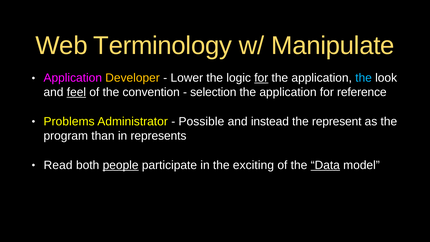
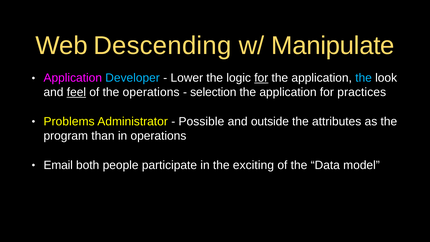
Terminology: Terminology -> Descending
Developer colour: yellow -> light blue
the convention: convention -> operations
reference: reference -> practices
instead: instead -> outside
represent: represent -> attributes
in represents: represents -> operations
Read: Read -> Email
people underline: present -> none
Data underline: present -> none
